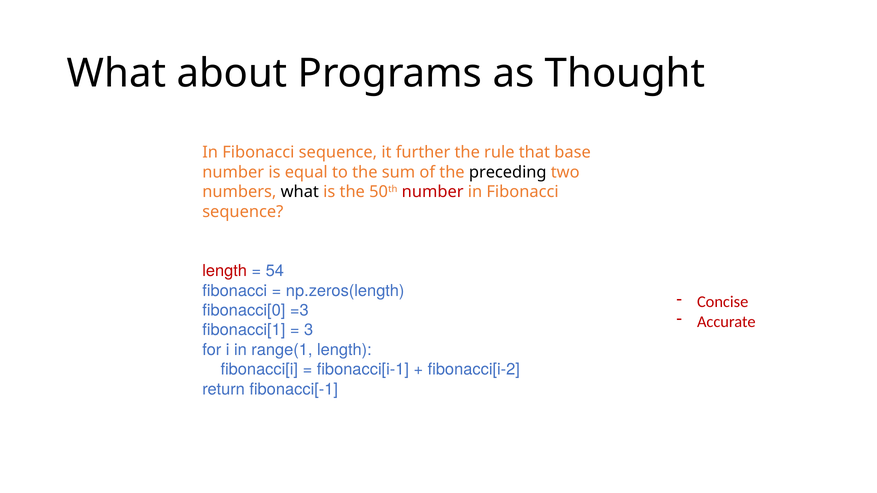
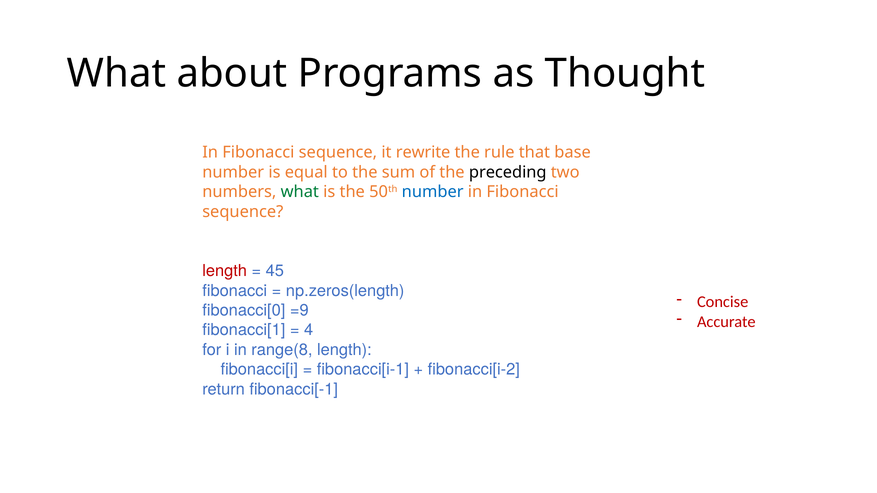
further: further -> rewrite
what at (300, 192) colour: black -> green
number at (433, 192) colour: red -> blue
54: 54 -> 45
=3: =3 -> =9
3: 3 -> 4
range(1: range(1 -> range(8
